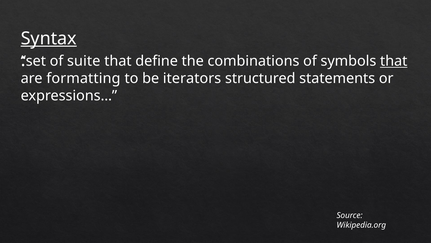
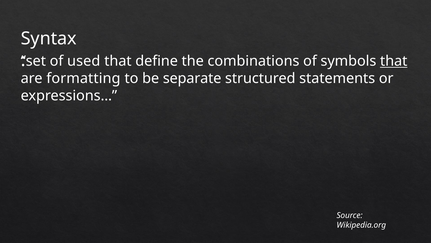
Syntax underline: present -> none
suite: suite -> used
iterators: iterators -> separate
